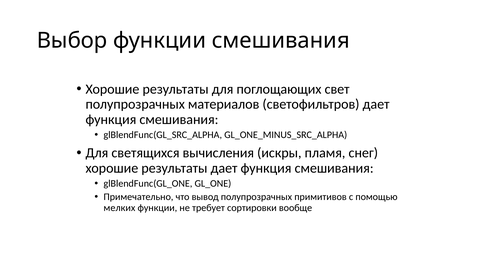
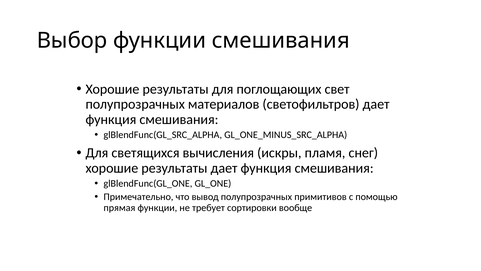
мелких: мелких -> прямая
